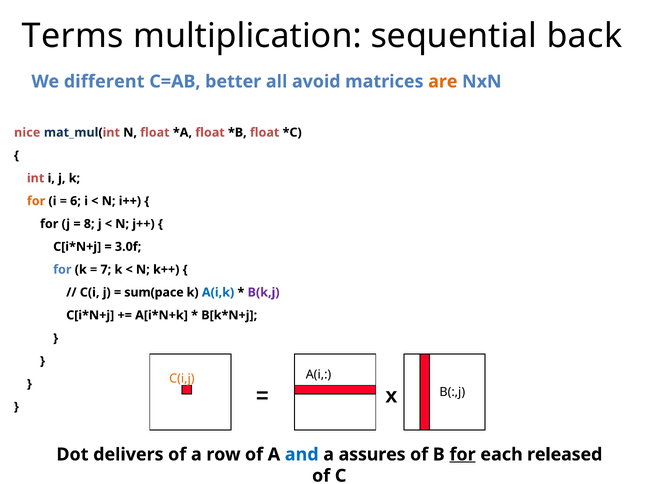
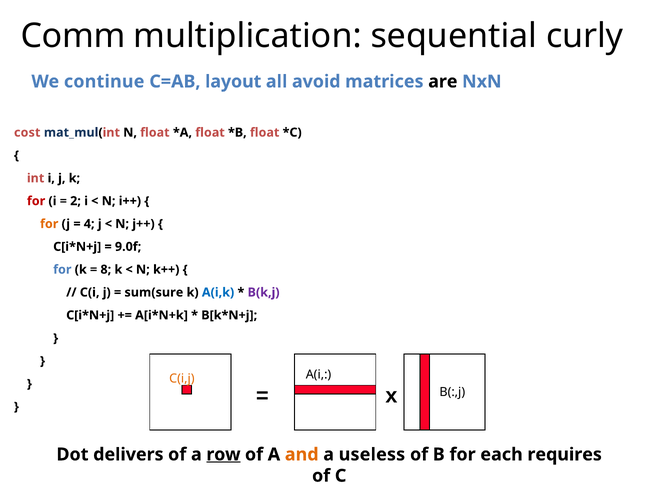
Terms: Terms -> Comm
back: back -> curly
different: different -> continue
better: better -> layout
are colour: orange -> black
nice: nice -> cost
for at (36, 201) colour: orange -> red
6: 6 -> 2
for at (49, 224) colour: black -> orange
8: 8 -> 4
3.0f: 3.0f -> 9.0f
7: 7 -> 8
sum(pace: sum(pace -> sum(sure
row underline: none -> present
and colour: blue -> orange
assures: assures -> useless
for at (463, 454) underline: present -> none
released: released -> requires
